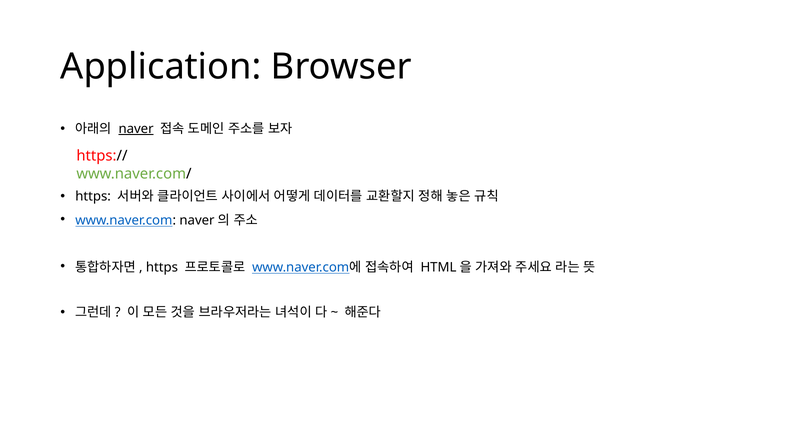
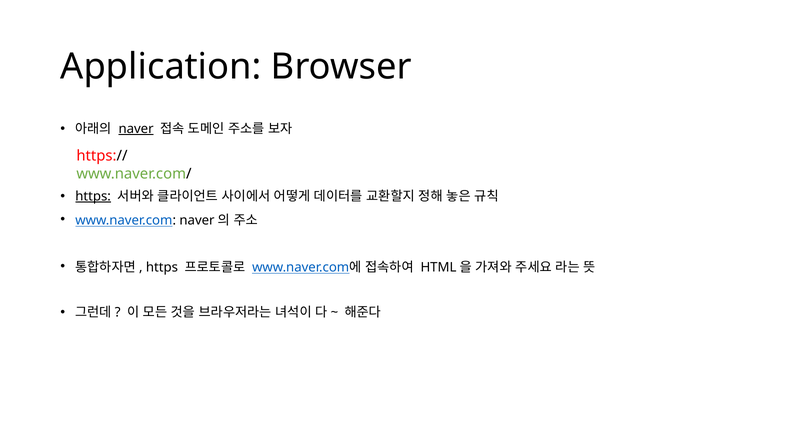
https at (93, 196) underline: none -> present
